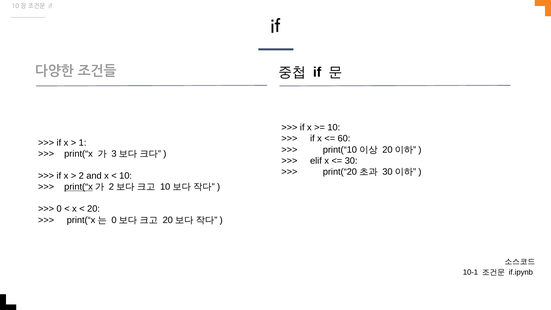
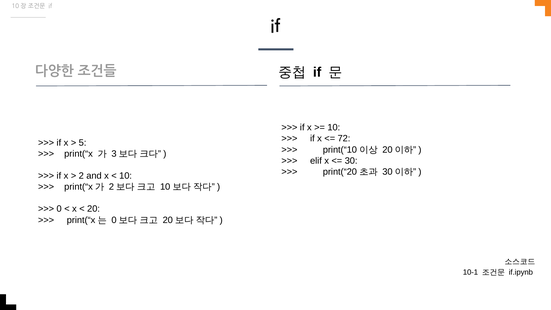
60: 60 -> 72
1: 1 -> 5
print(“x at (79, 187) underline: present -> none
